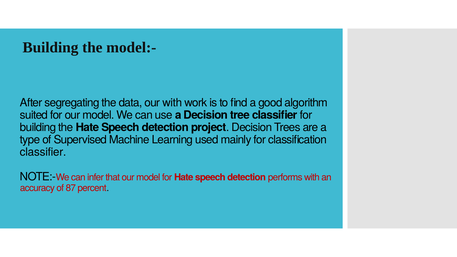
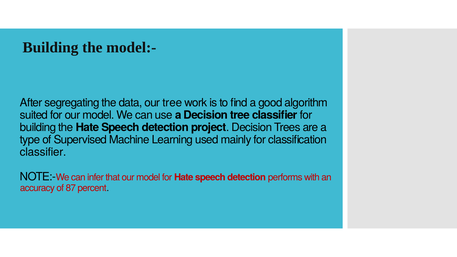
our with: with -> tree
